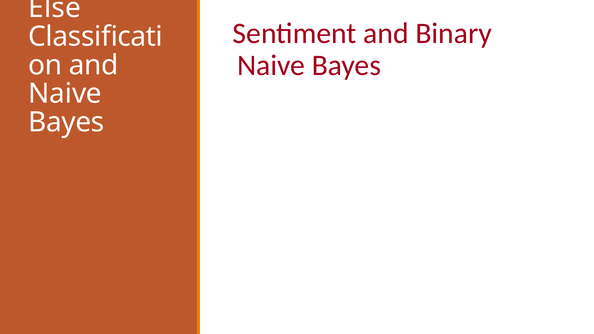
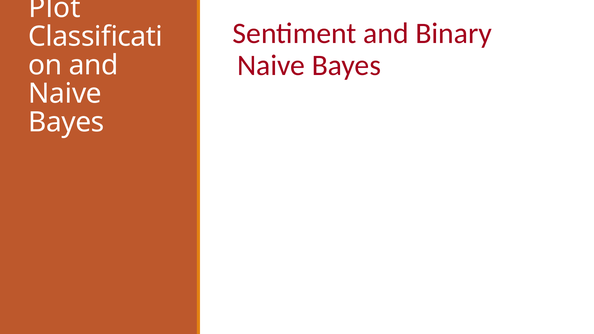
Else: Else -> Plot
